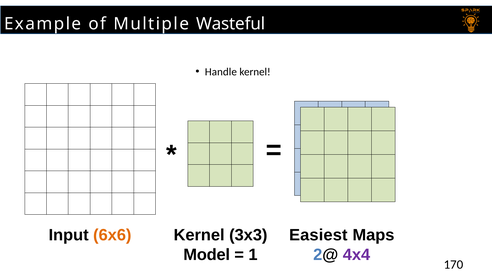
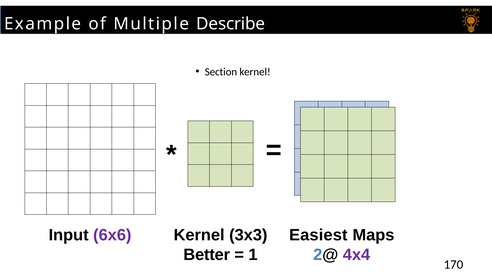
Wasteful: Wasteful -> Describe
Handle: Handle -> Section
6x6 colour: orange -> purple
Model: Model -> Better
